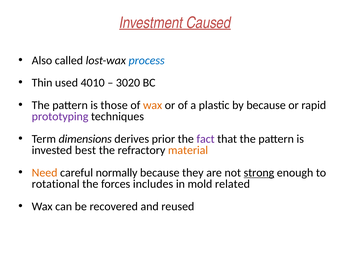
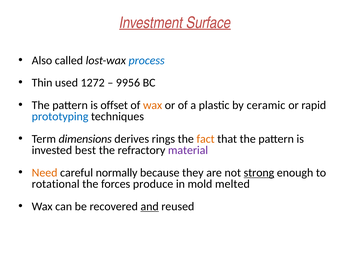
Caused: Caused -> Surface
4010: 4010 -> 1272
3020: 3020 -> 9956
those: those -> offset
by because: because -> ceramic
prototyping colour: purple -> blue
prior: prior -> rings
fact colour: purple -> orange
material colour: orange -> purple
includes: includes -> produce
related: related -> melted
and underline: none -> present
